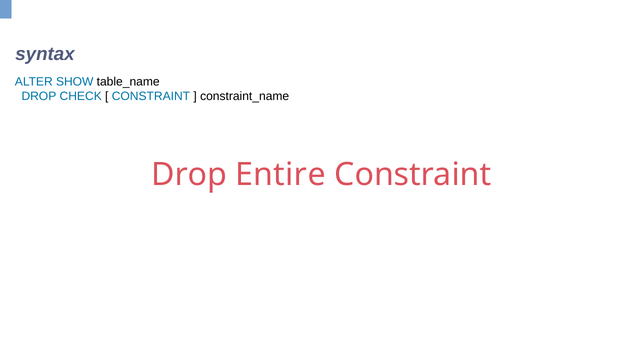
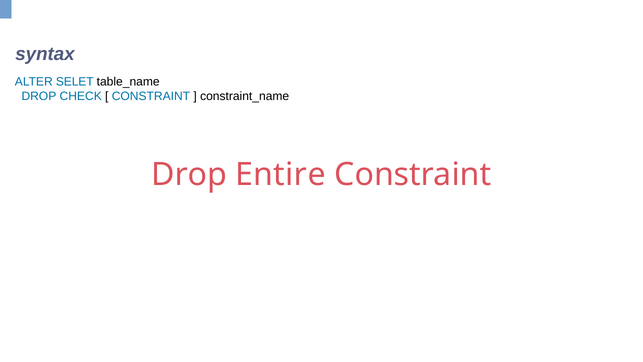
SHOW: SHOW -> SELET
